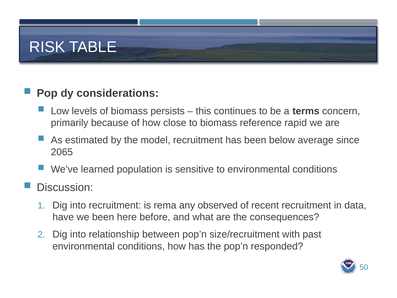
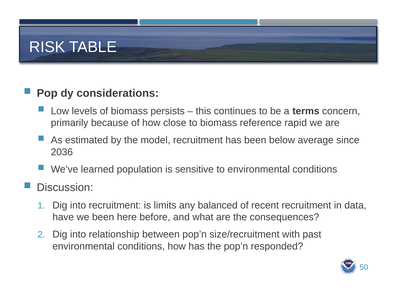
2065: 2065 -> 2036
rema: rema -> limits
observed: observed -> balanced
